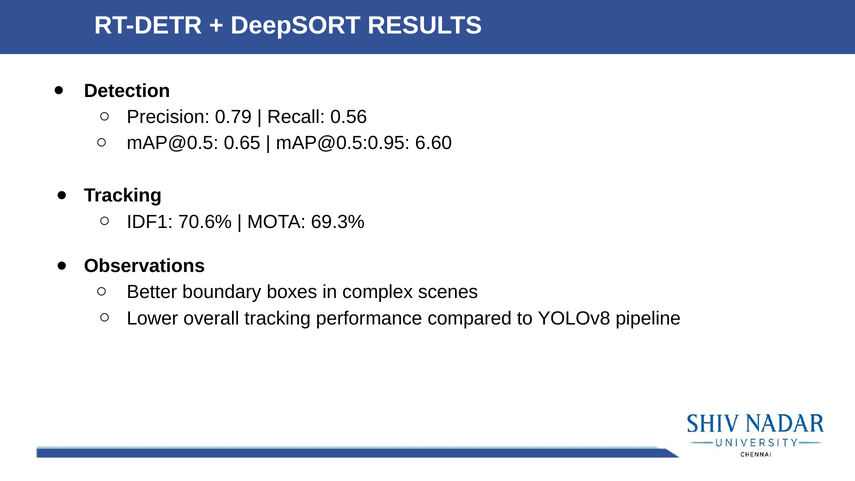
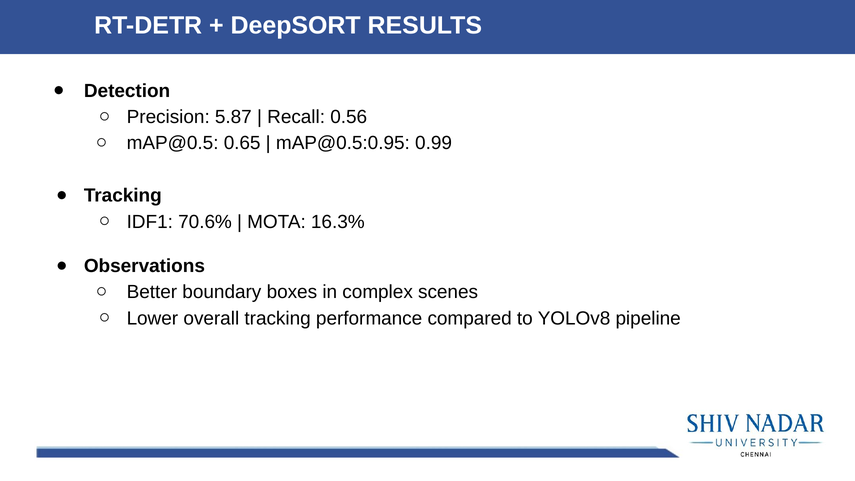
0.79: 0.79 -> 5.87
6.60: 6.60 -> 0.99
69.3%: 69.3% -> 16.3%
